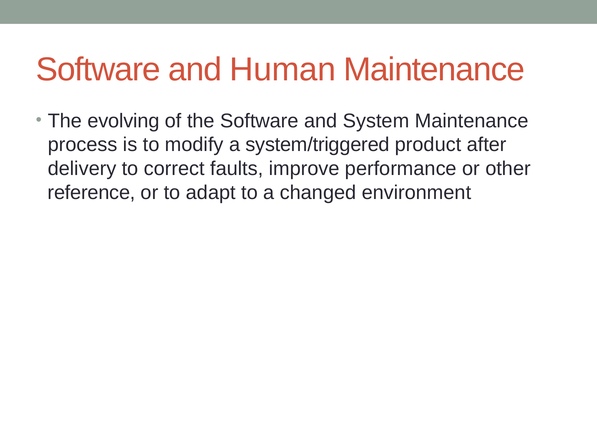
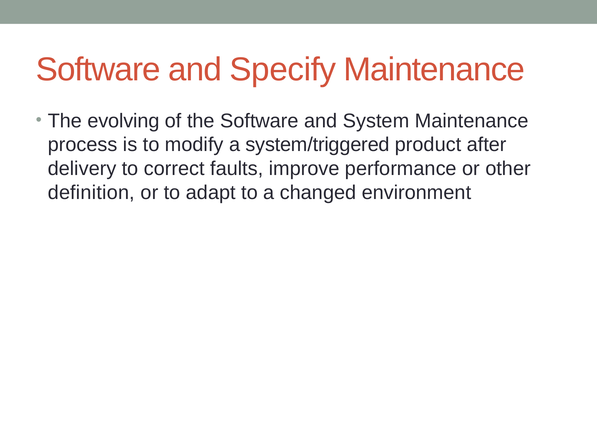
Human: Human -> Specify
reference: reference -> definition
